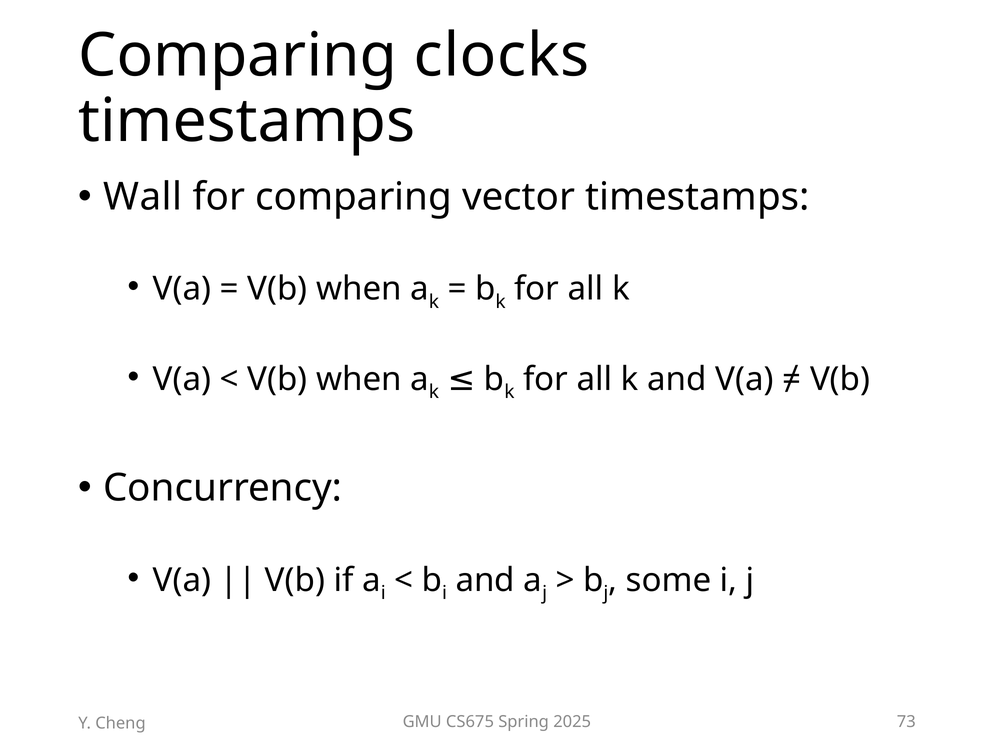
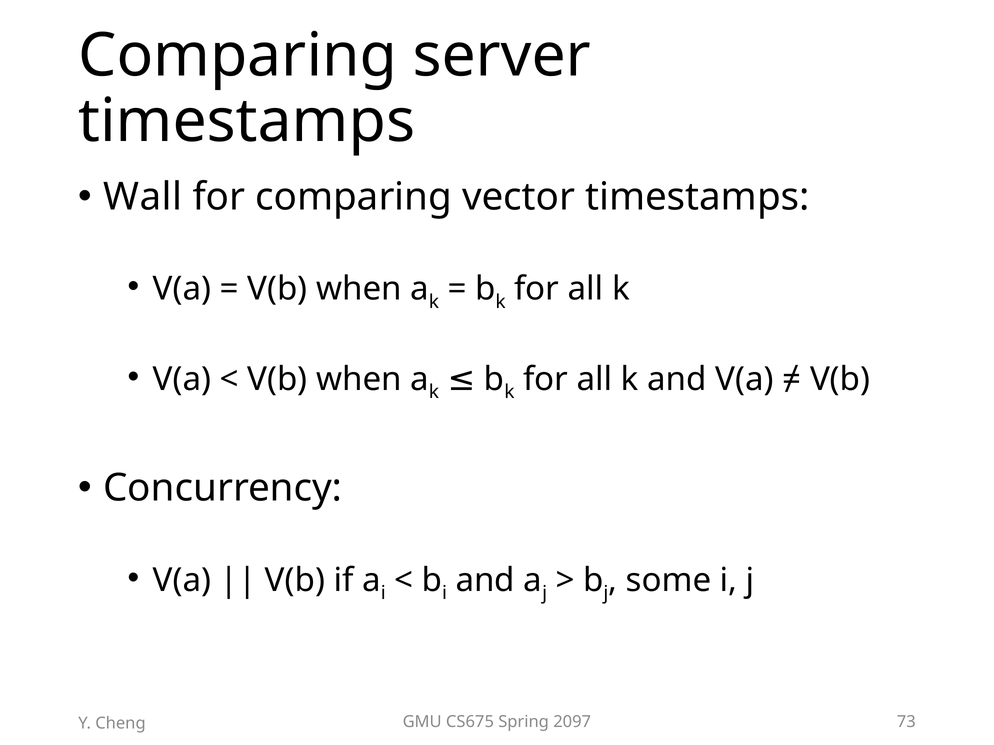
clocks: clocks -> server
2025: 2025 -> 2097
